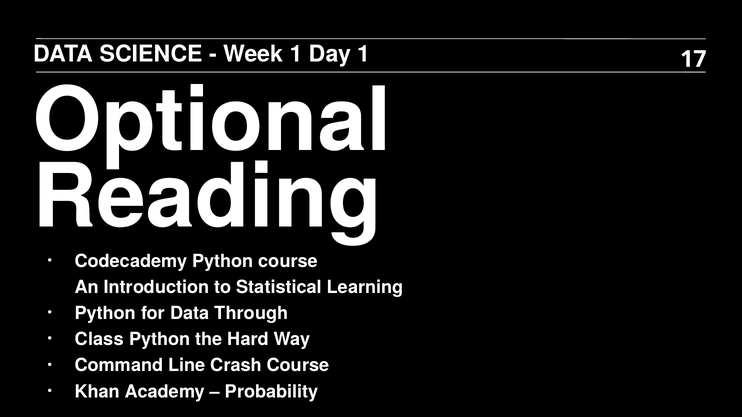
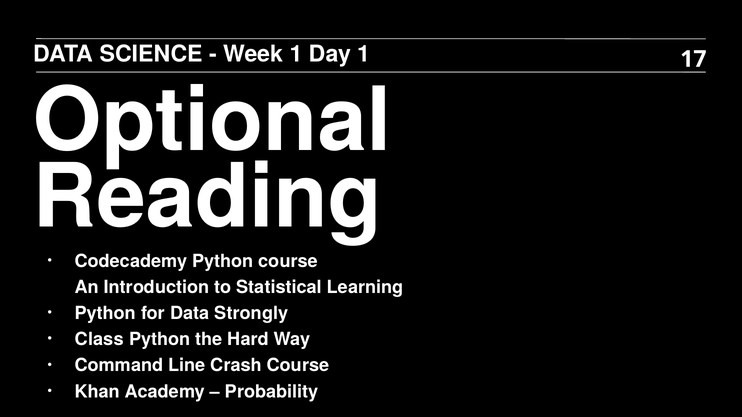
Through: Through -> Strongly
